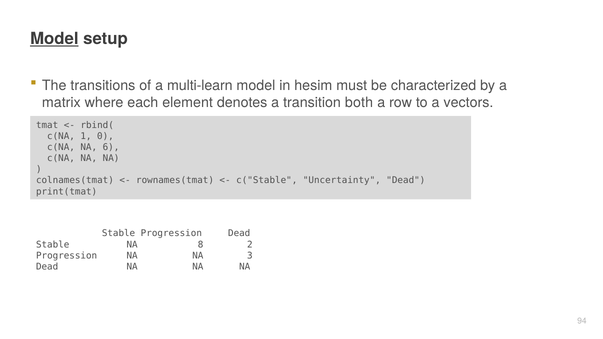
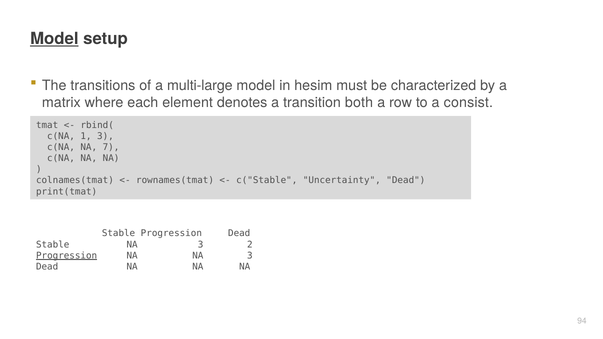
multi-learn: multi-learn -> multi-large
vectors: vectors -> consist
1 0: 0 -> 3
6: 6 -> 7
Stable NA 8: 8 -> 3
Progression at (67, 256) underline: none -> present
